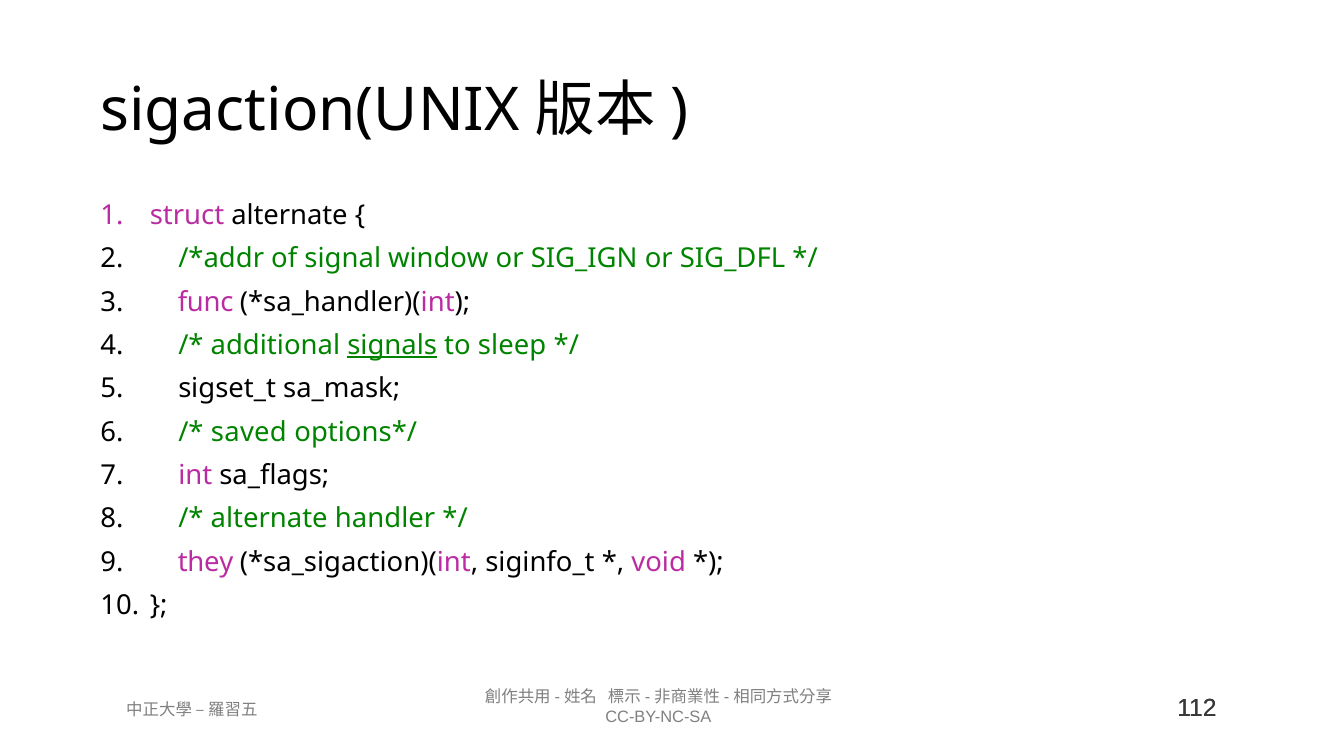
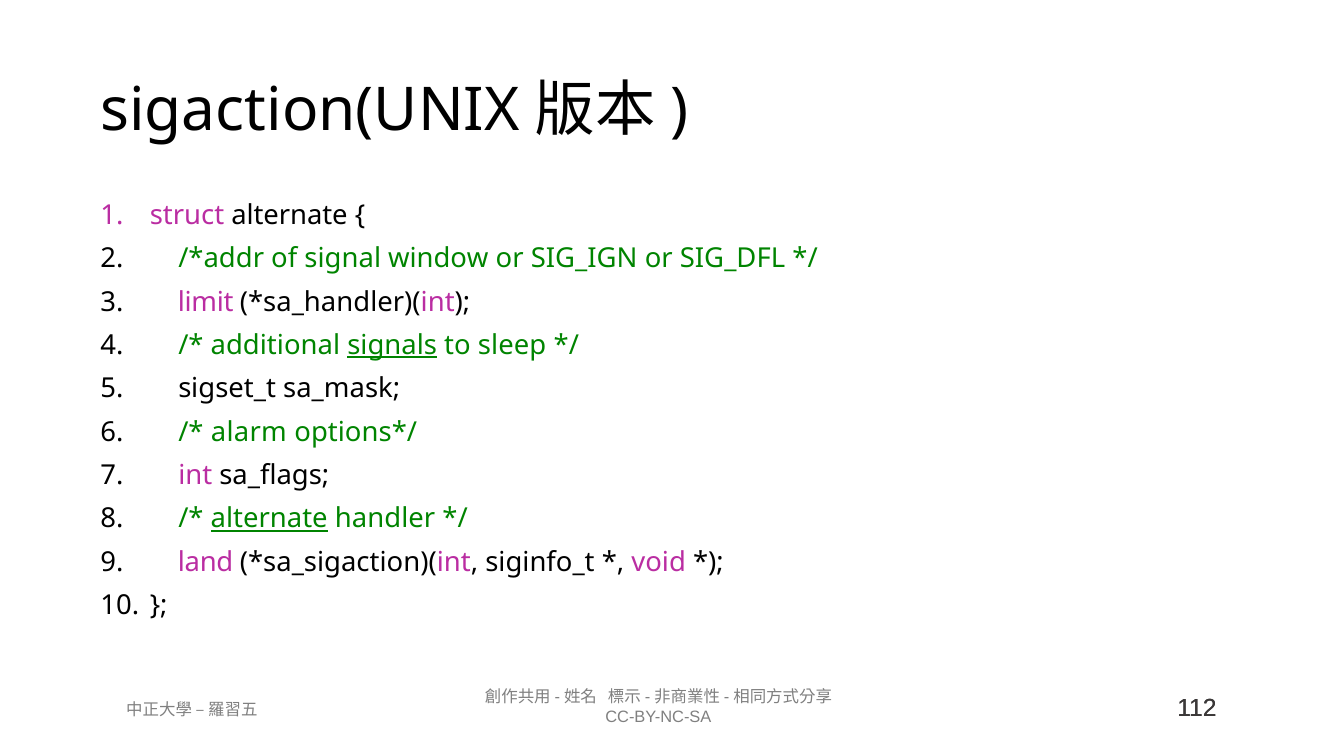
func: func -> limit
saved: saved -> alarm
alternate at (269, 519) underline: none -> present
they: they -> land
